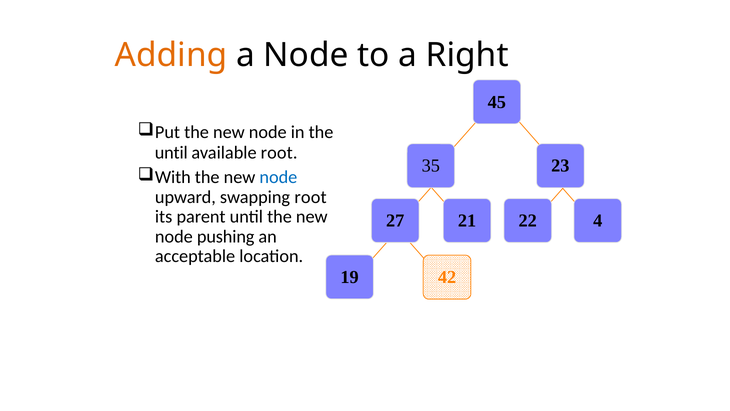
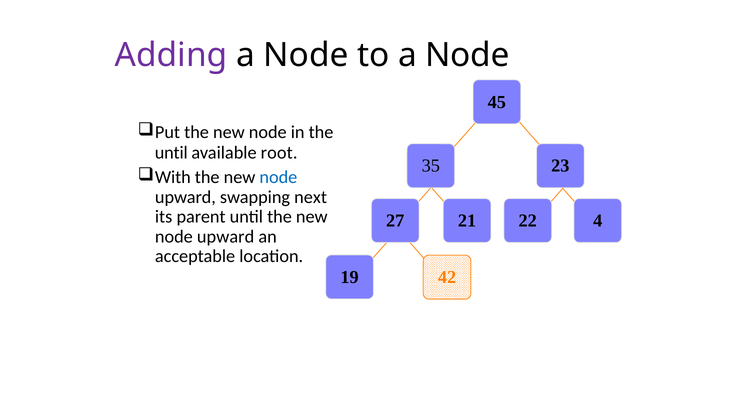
Adding colour: orange -> purple
to a Right: Right -> Node
swapping root: root -> next
pushing at (226, 236): pushing -> upward
